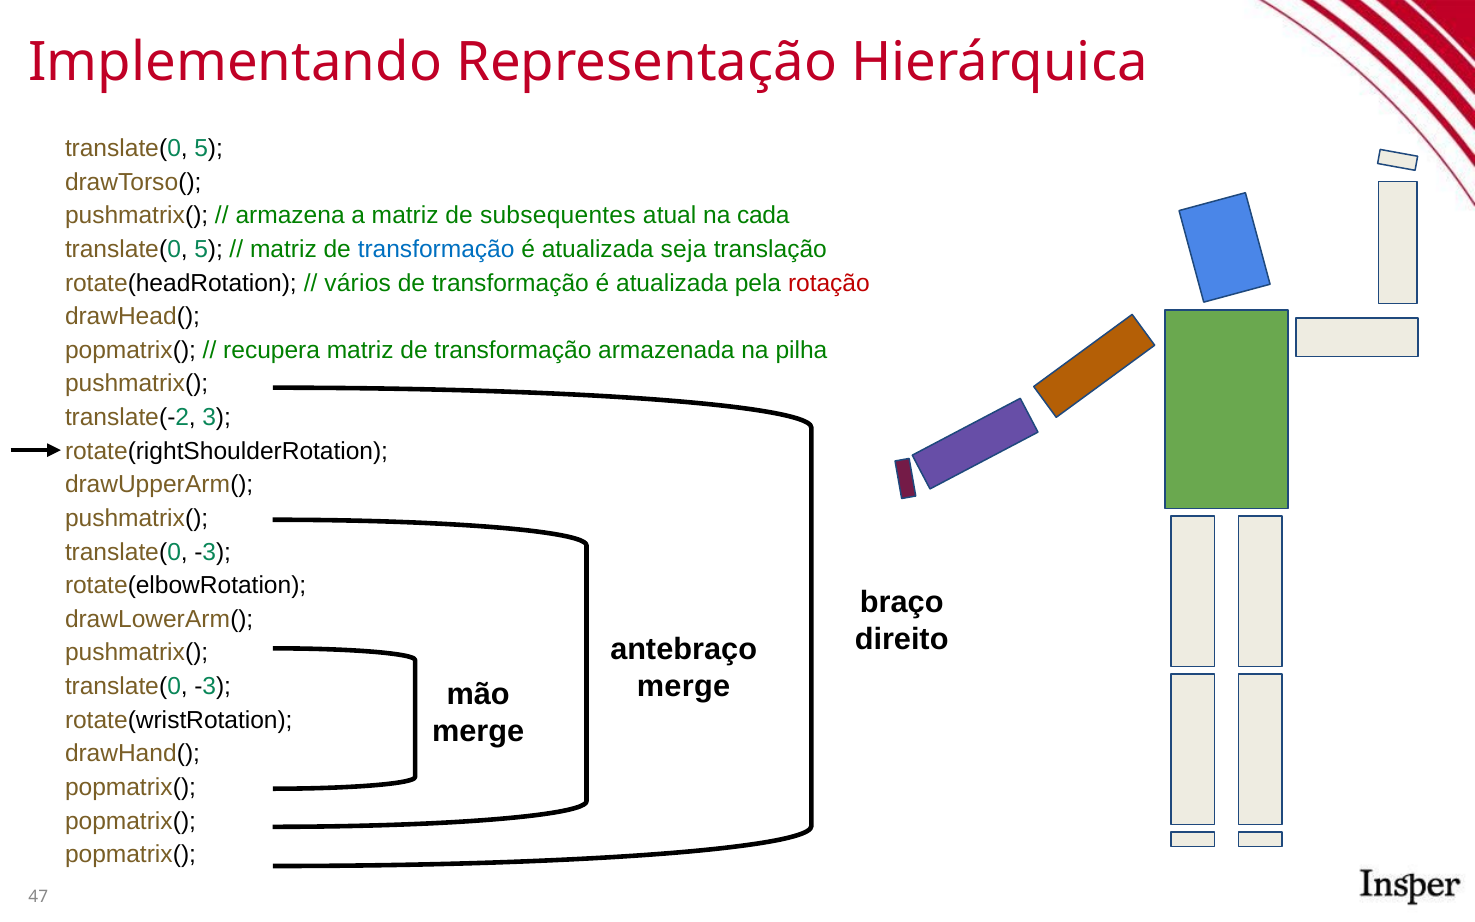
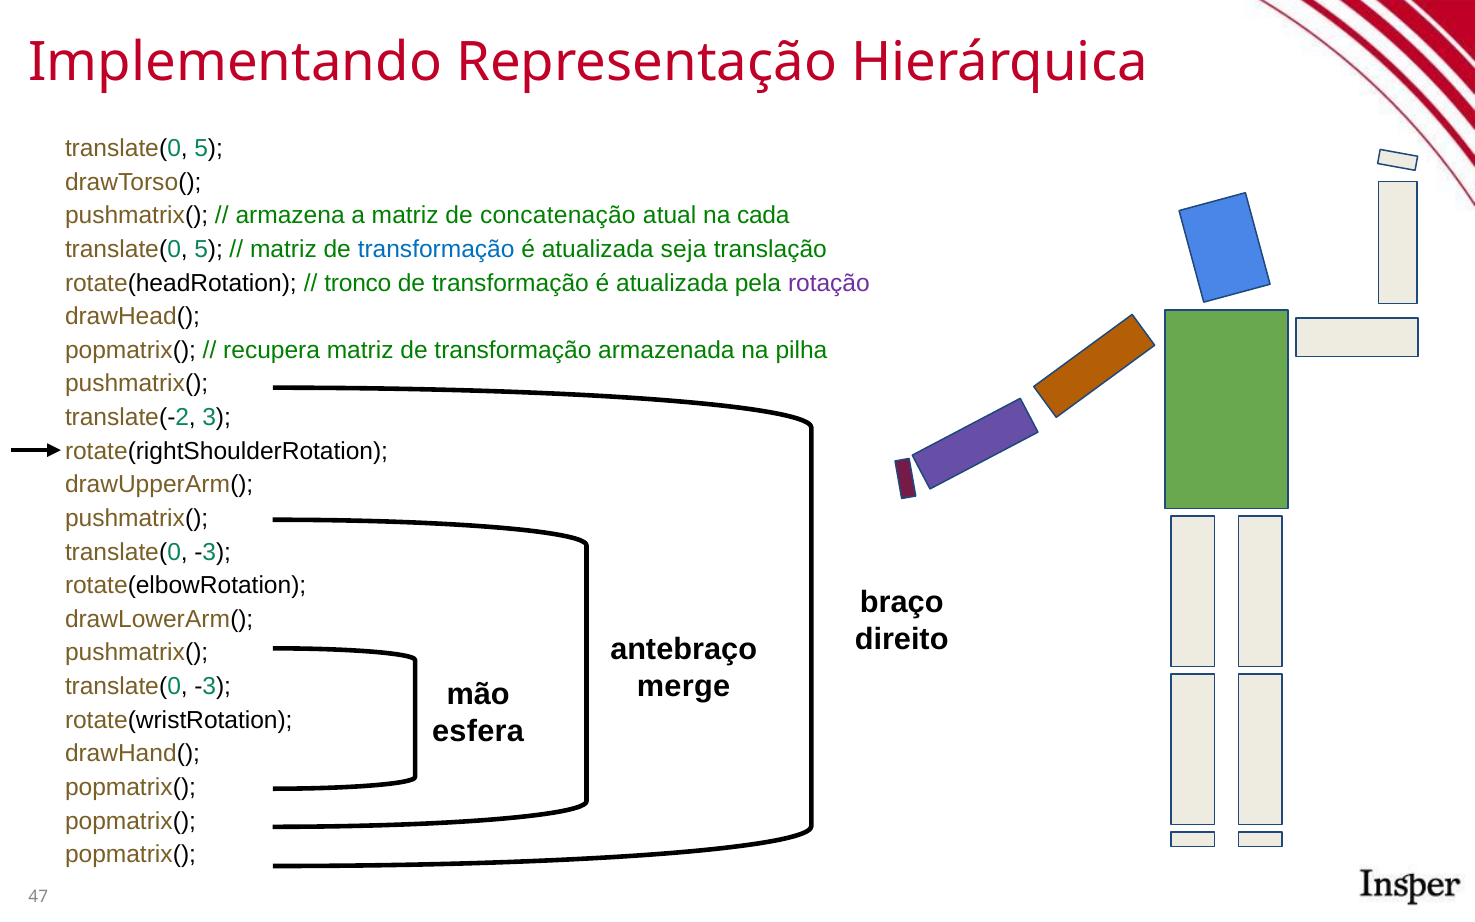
subsequentes: subsequentes -> concatenação
vários: vários -> tronco
rotação colour: red -> purple
merge at (478, 731): merge -> esfera
